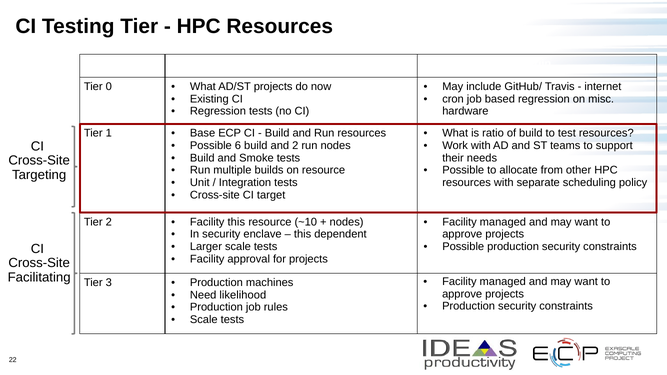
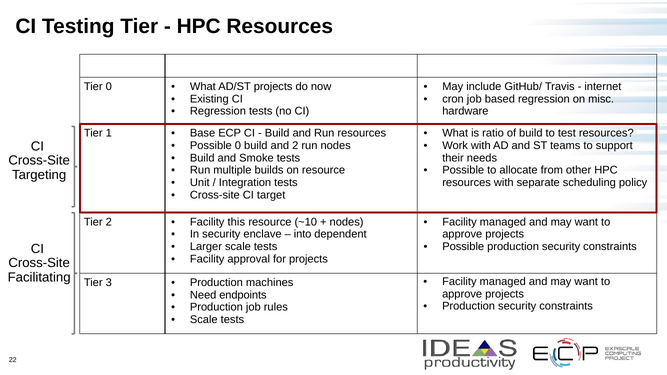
Possible 6: 6 -> 0
this at (303, 234): this -> into
likelihood: likelihood -> endpoints
